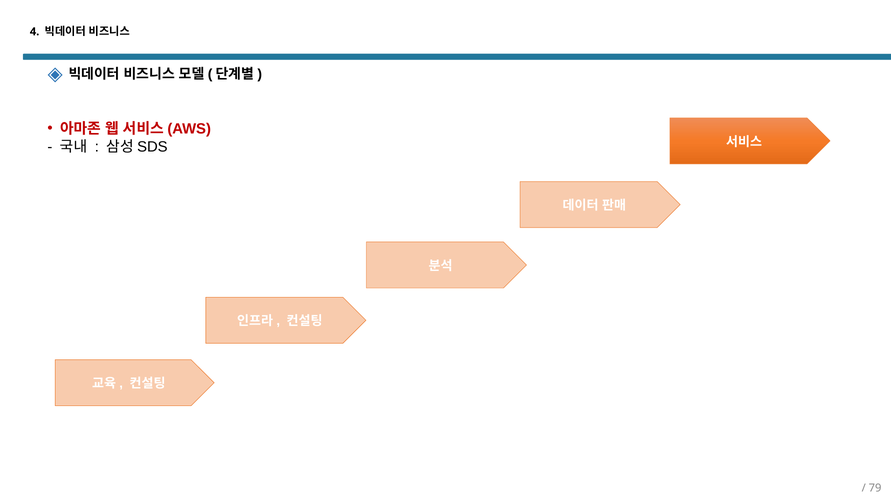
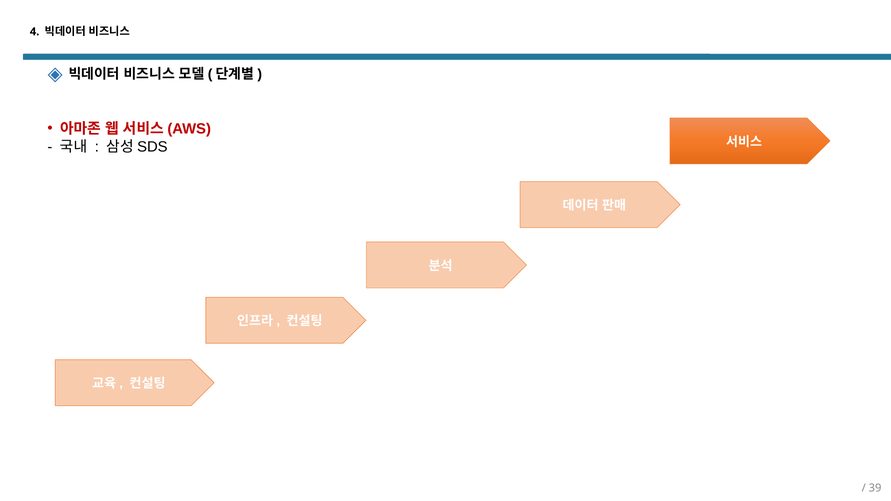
79: 79 -> 39
